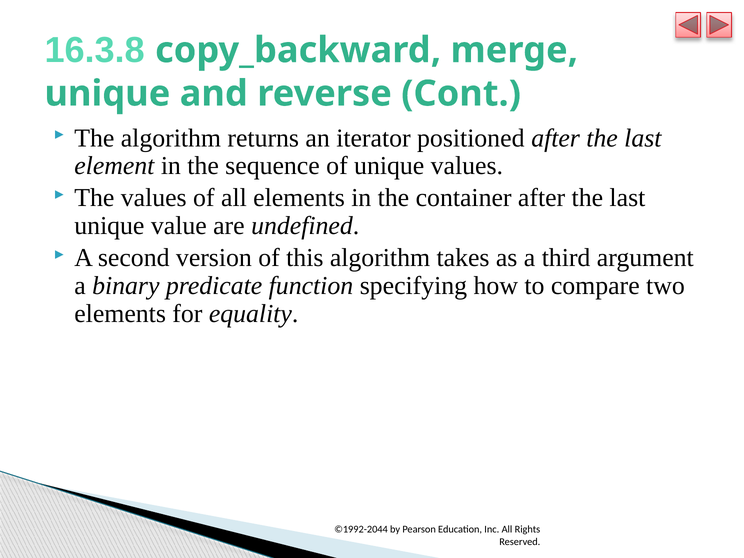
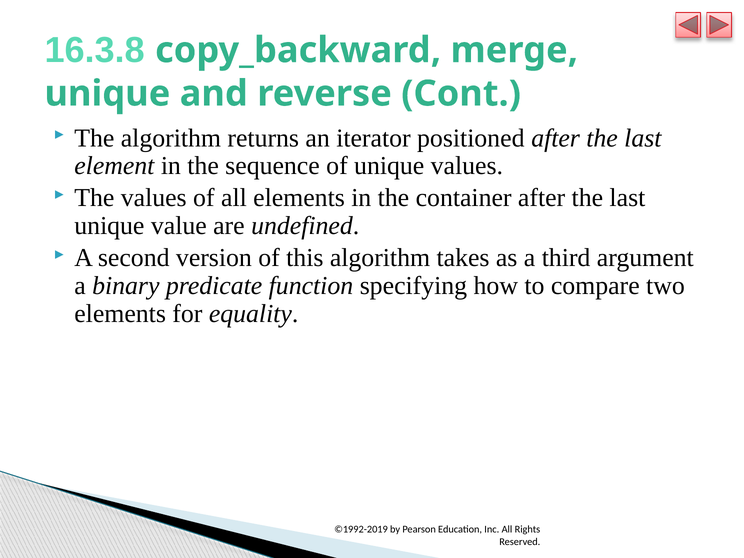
©1992-2044: ©1992-2044 -> ©1992-2019
